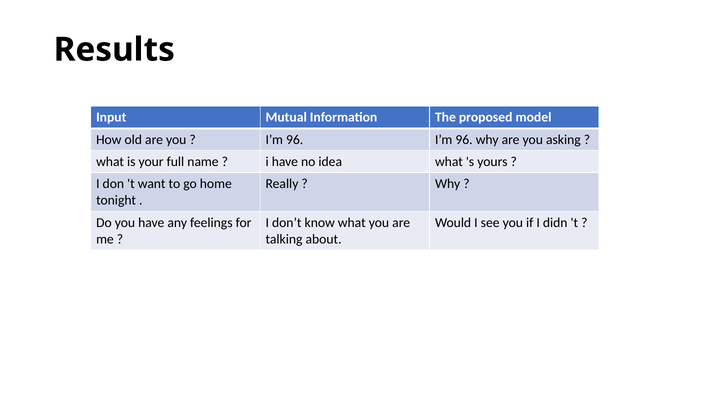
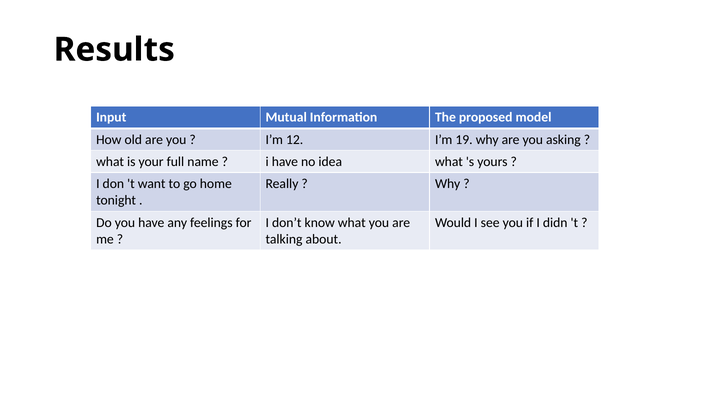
96 at (295, 139): 96 -> 12
96 at (464, 139): 96 -> 19
